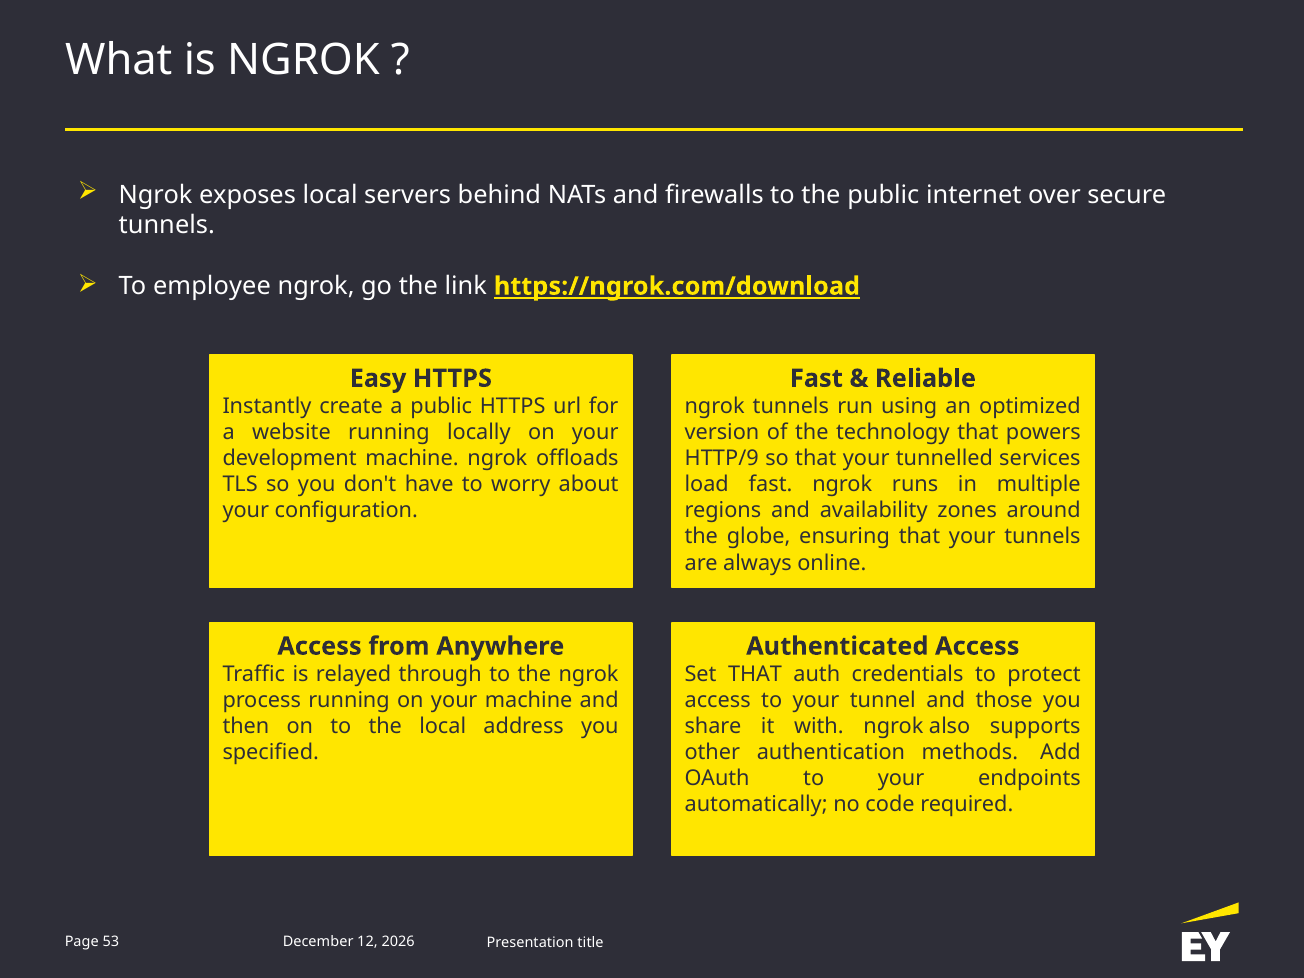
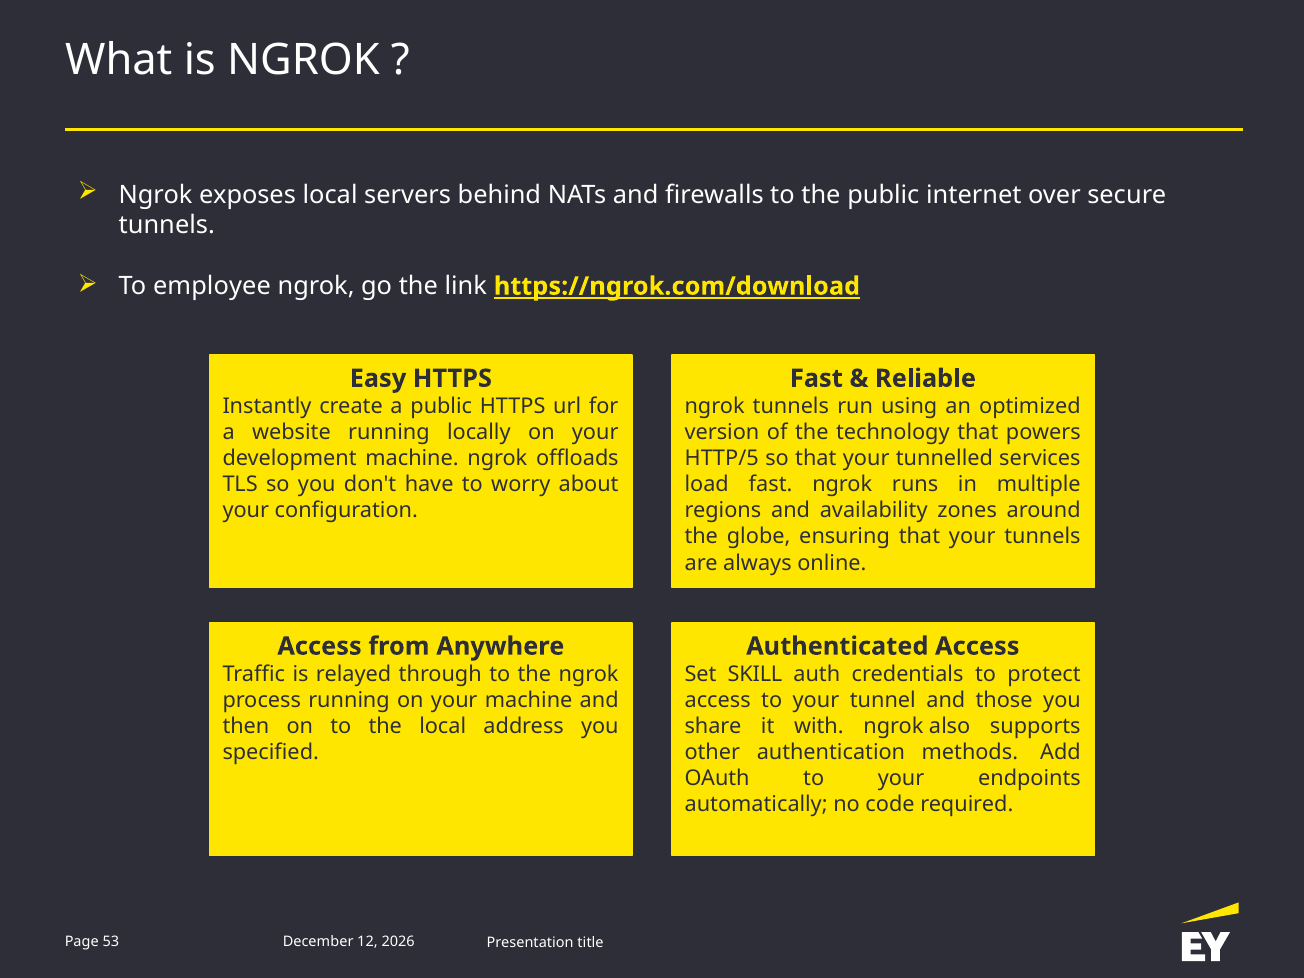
HTTP/9: HTTP/9 -> HTTP/5
Set THAT: THAT -> SKILL
